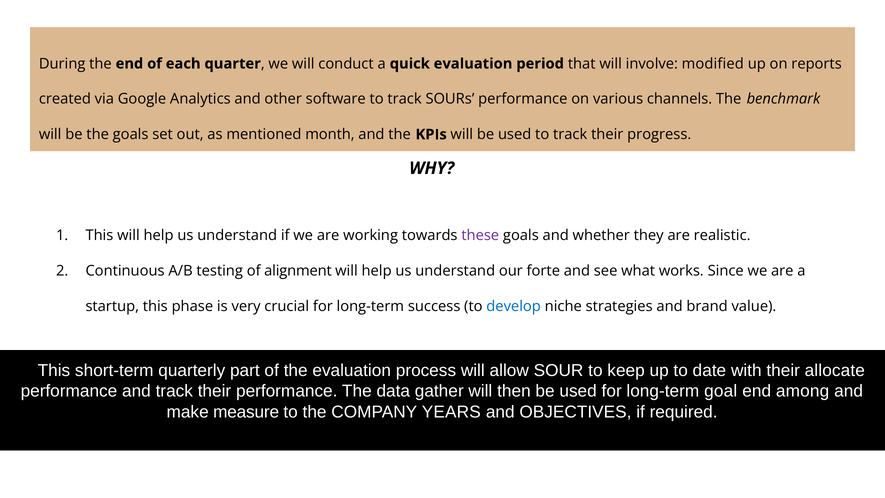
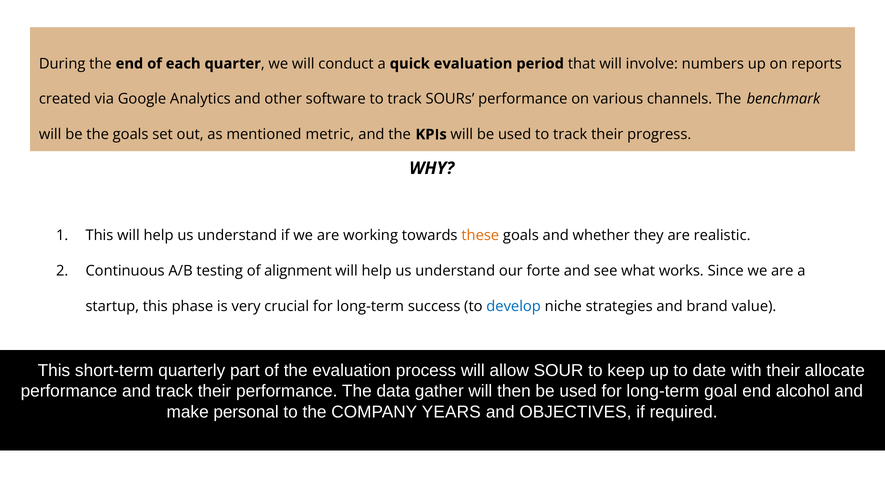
modified: modified -> numbers
month: month -> metric
these colour: purple -> orange
among: among -> alcohol
measure: measure -> personal
